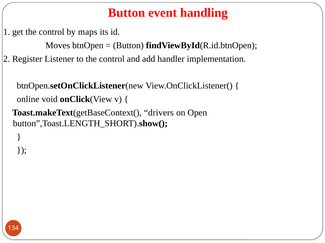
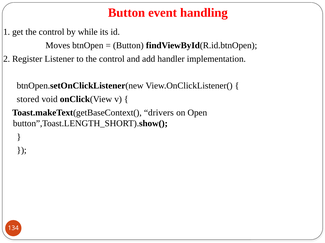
maps: maps -> while
online: online -> stored
